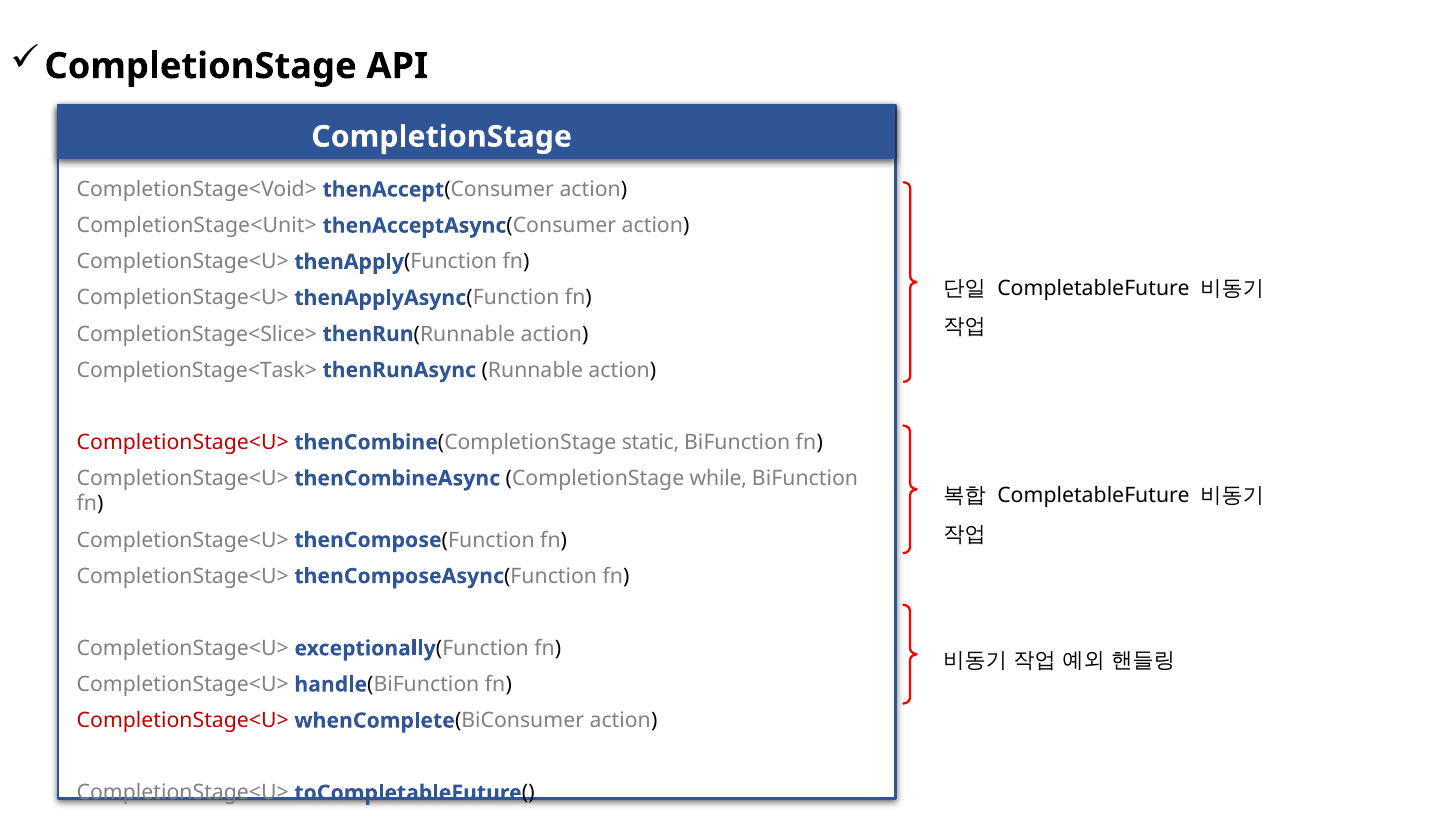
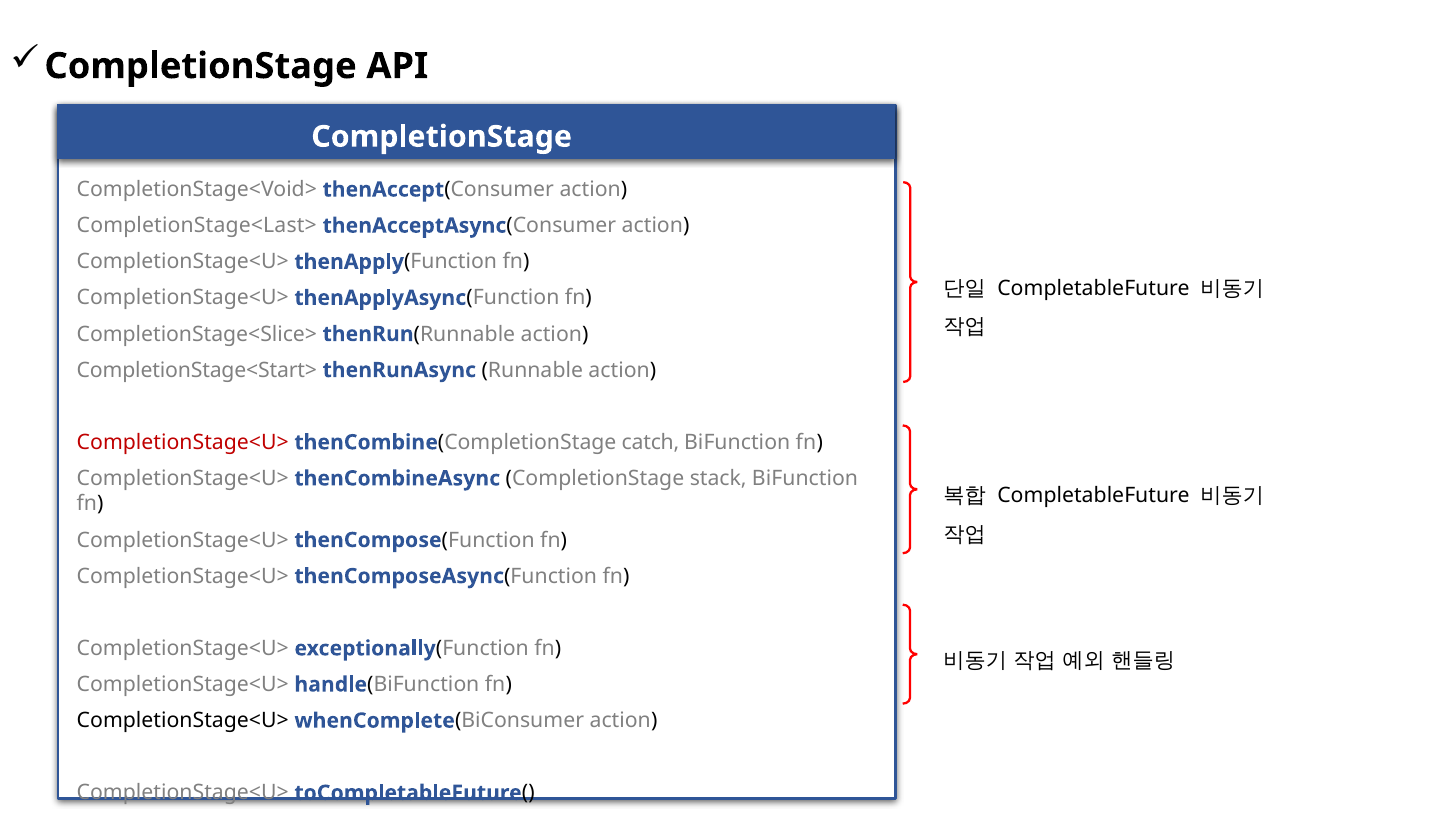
CompletionStage<Unit>: CompletionStage<Unit> -> CompletionStage<Last>
CompletionStage<Task>: CompletionStage<Task> -> CompletionStage<Start>
static: static -> catch
while: while -> stack
CompletionStage<U> at (183, 720) colour: red -> black
